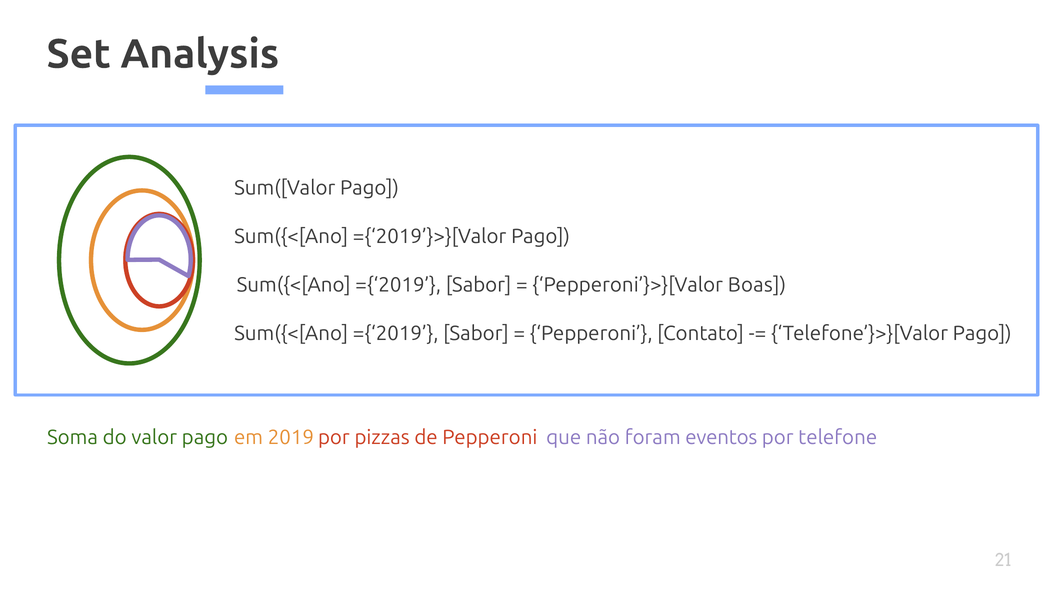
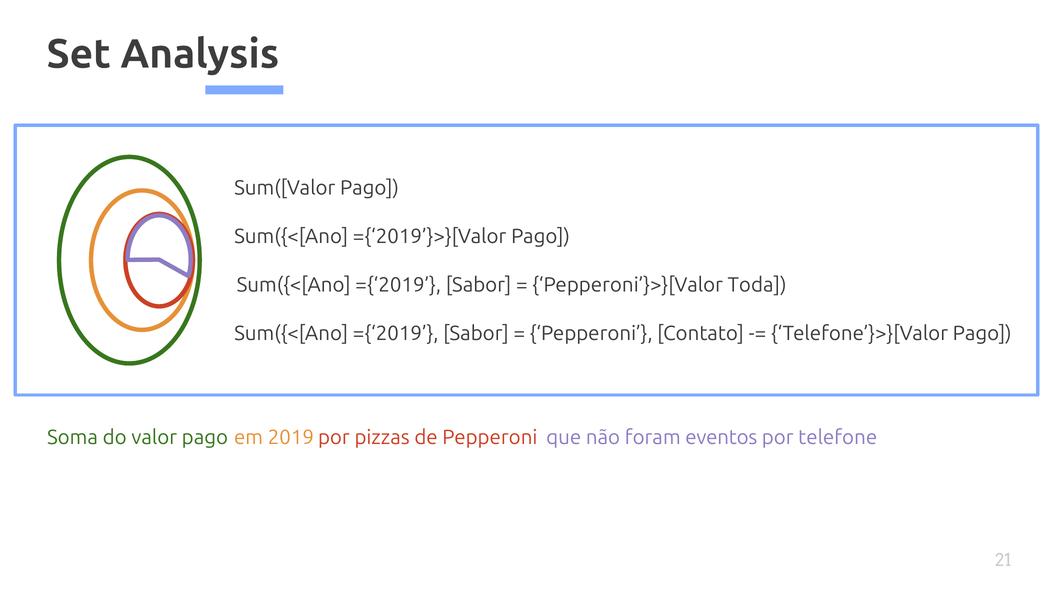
Boas: Boas -> Toda
